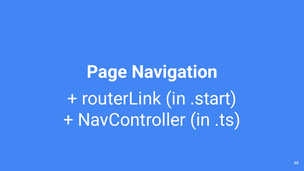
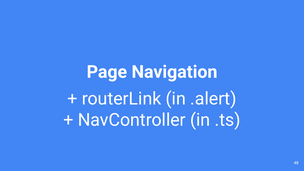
.start: .start -> .alert
